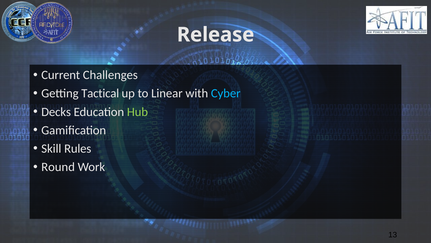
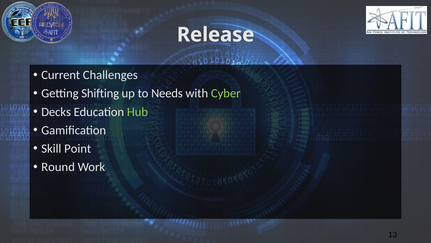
Tactical: Tactical -> Shifting
Linear: Linear -> Needs
Cyber colour: light blue -> light green
Rules: Rules -> Point
